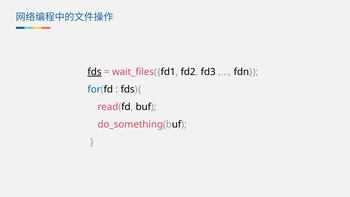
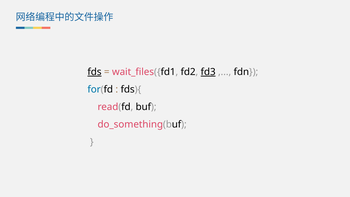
fd3 underline: none -> present
